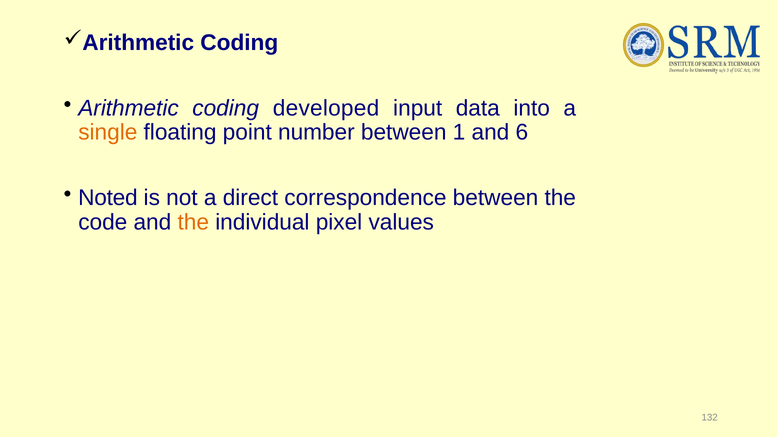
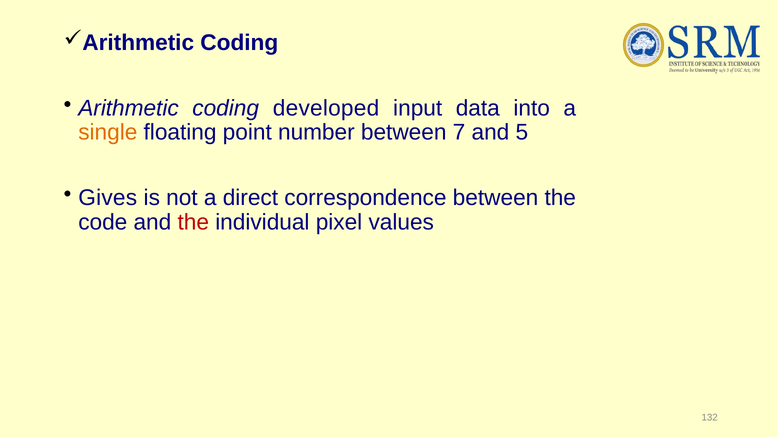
1: 1 -> 7
6: 6 -> 5
Noted: Noted -> Gives
the at (193, 222) colour: orange -> red
